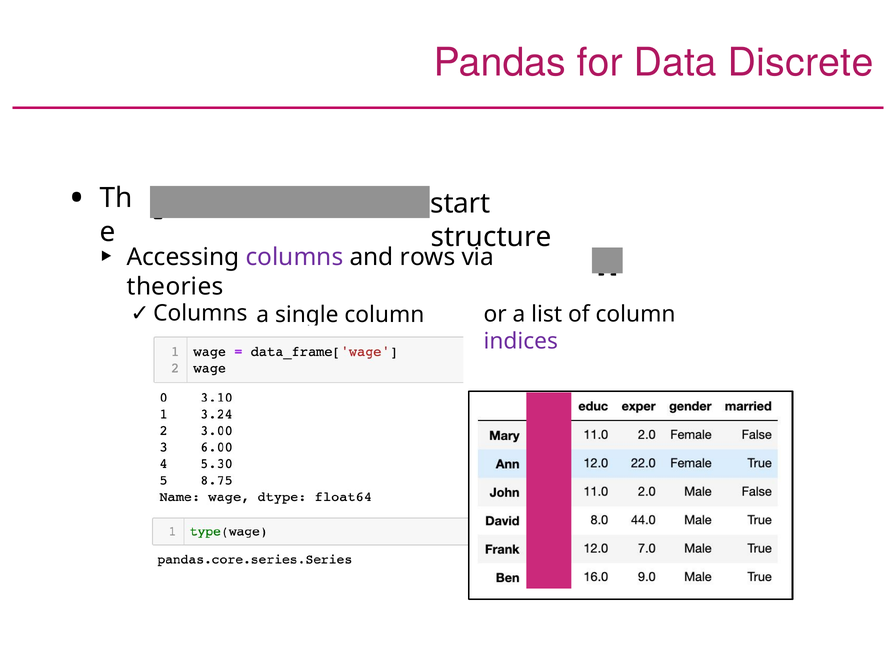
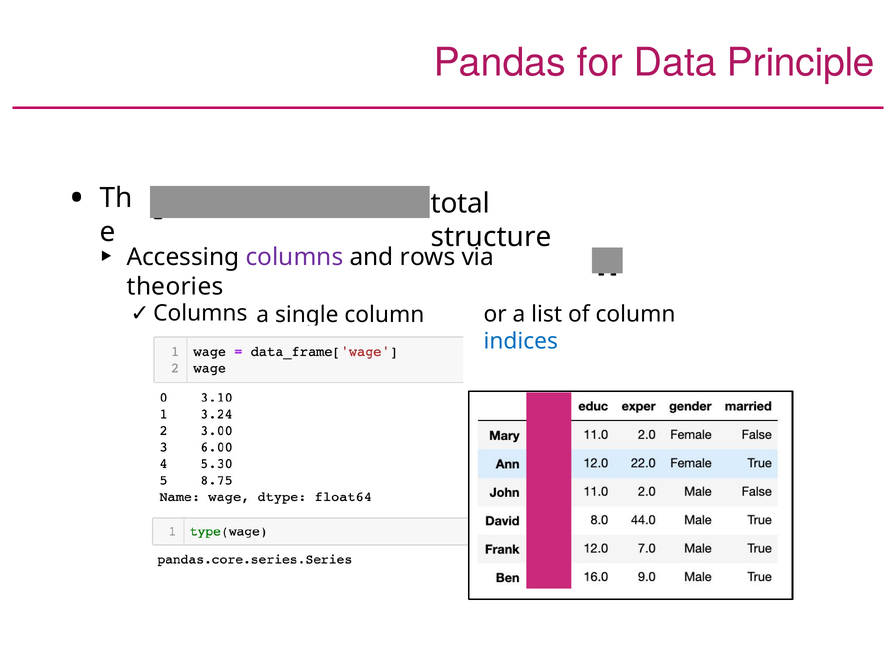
Discrete: Discrete -> Principle
start: start -> total
indices colour: purple -> blue
